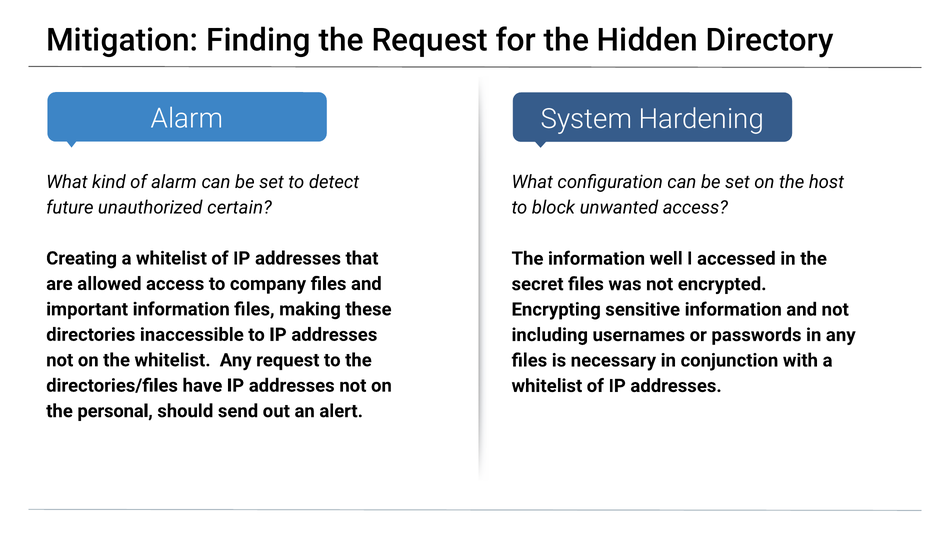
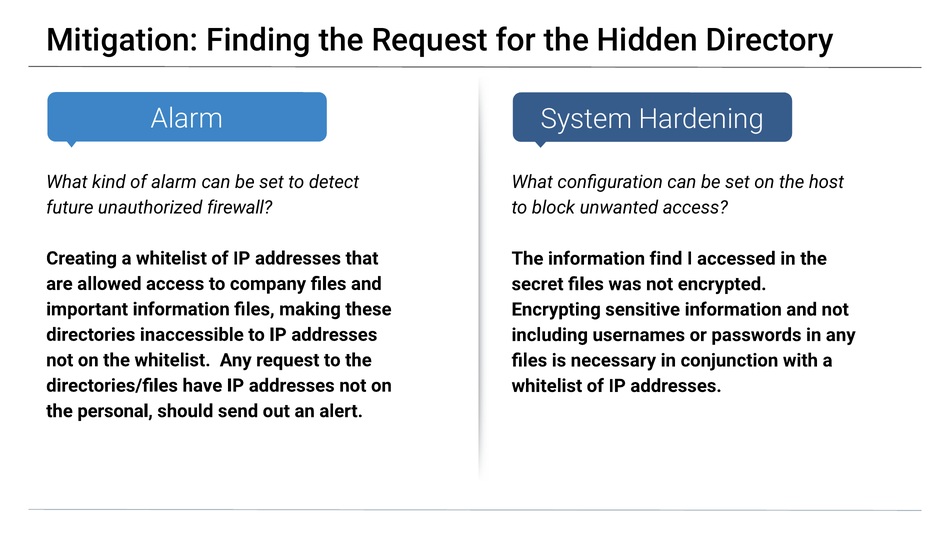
certain: certain -> firewall
well: well -> find
